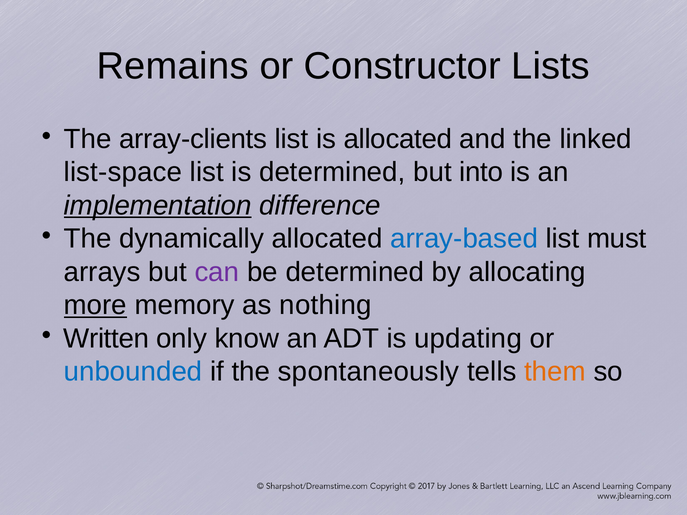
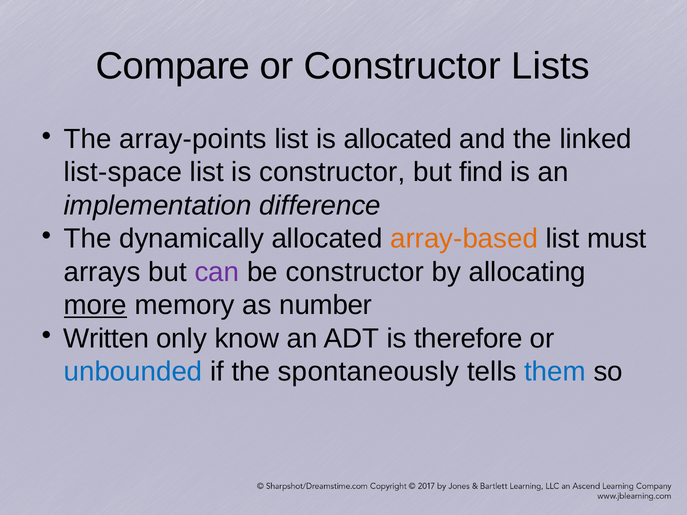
Remains: Remains -> Compare
array-clients: array-clients -> array-points
is determined: determined -> constructor
into: into -> find
implementation underline: present -> none
array-based colour: blue -> orange
be determined: determined -> constructor
nothing: nothing -> number
updating: updating -> therefore
them colour: orange -> blue
